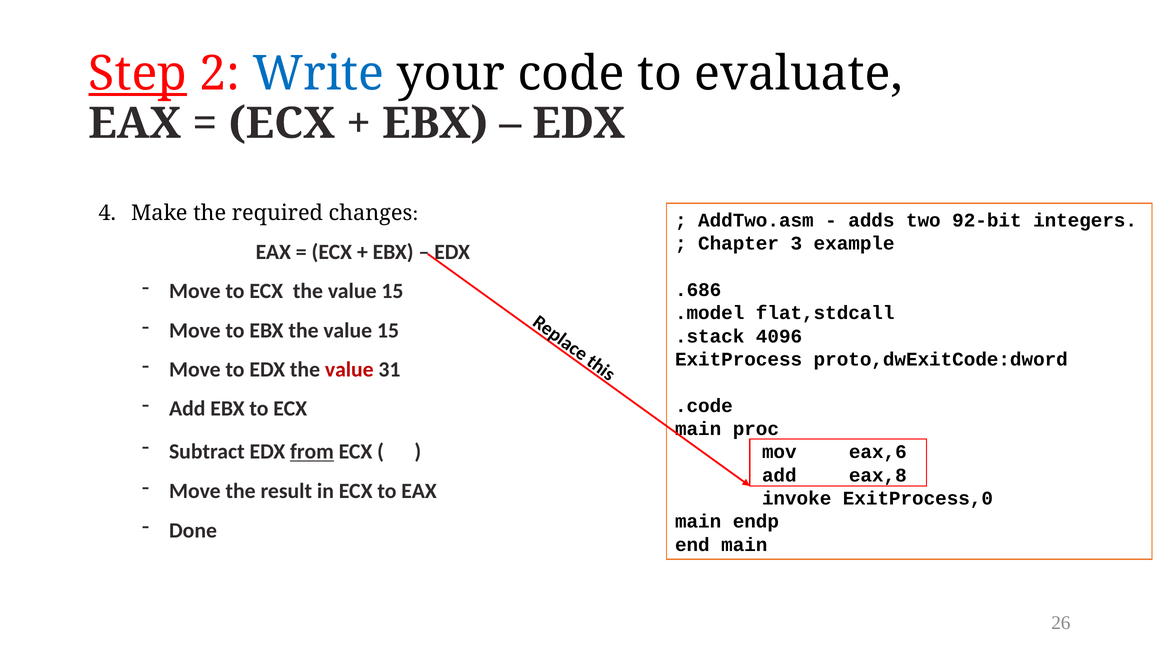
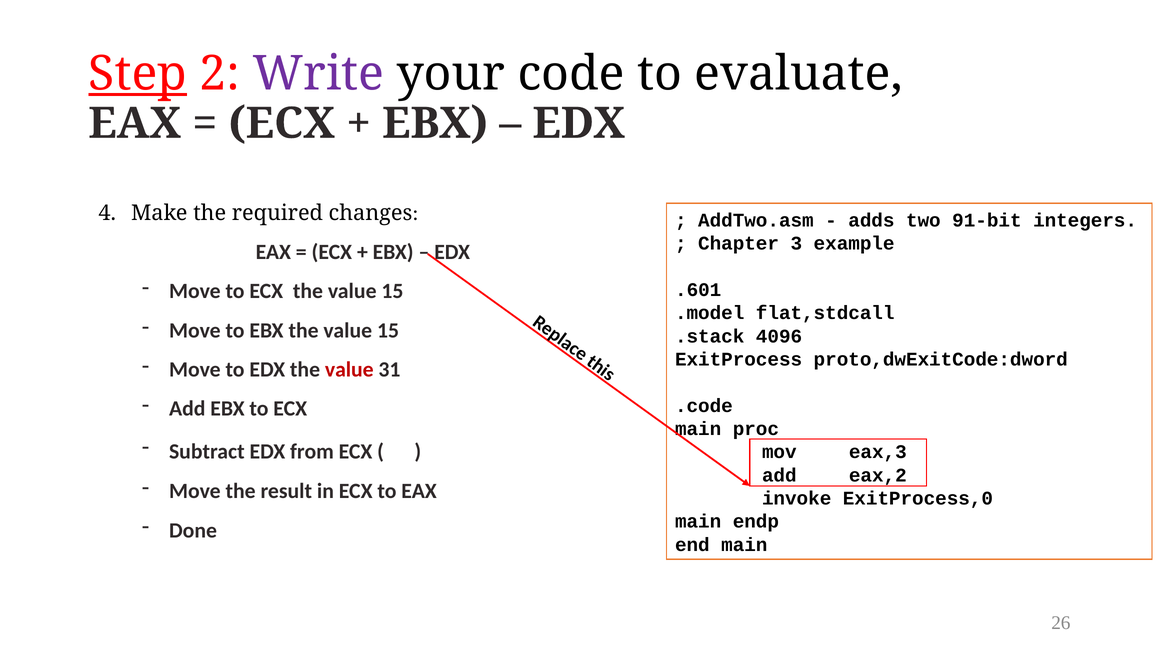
Write colour: blue -> purple
92-bit: 92-bit -> 91-bit
.686: .686 -> .601
from underline: present -> none
eax,6: eax,6 -> eax,3
eax,8: eax,8 -> eax,2
